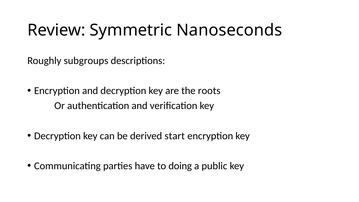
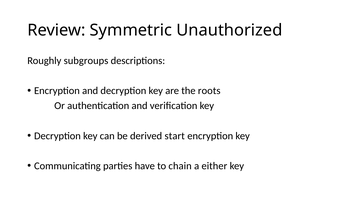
Nanoseconds: Nanoseconds -> Unauthorized
doing: doing -> chain
public: public -> either
